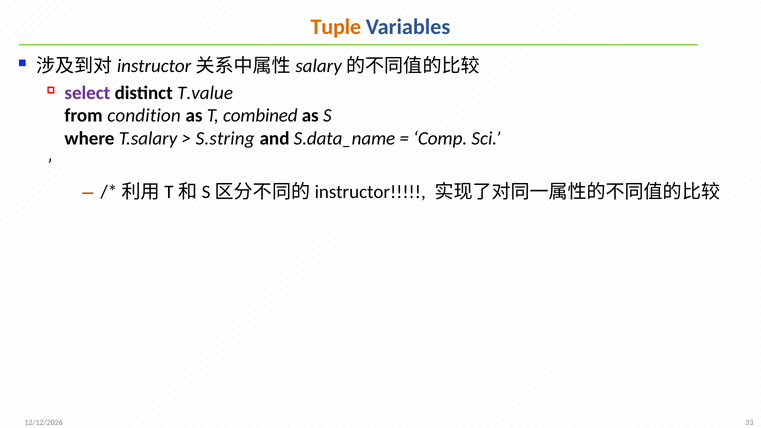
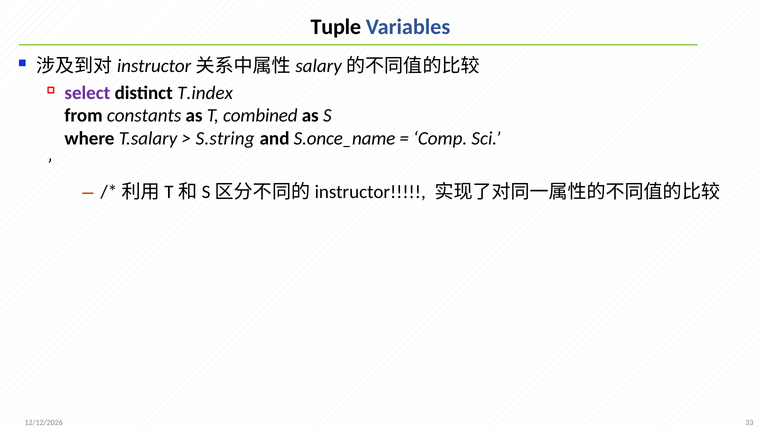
Tuple colour: orange -> black
T.value: T.value -> T.index
condition: condition -> constants
S.data_name: S.data_name -> S.once_name
